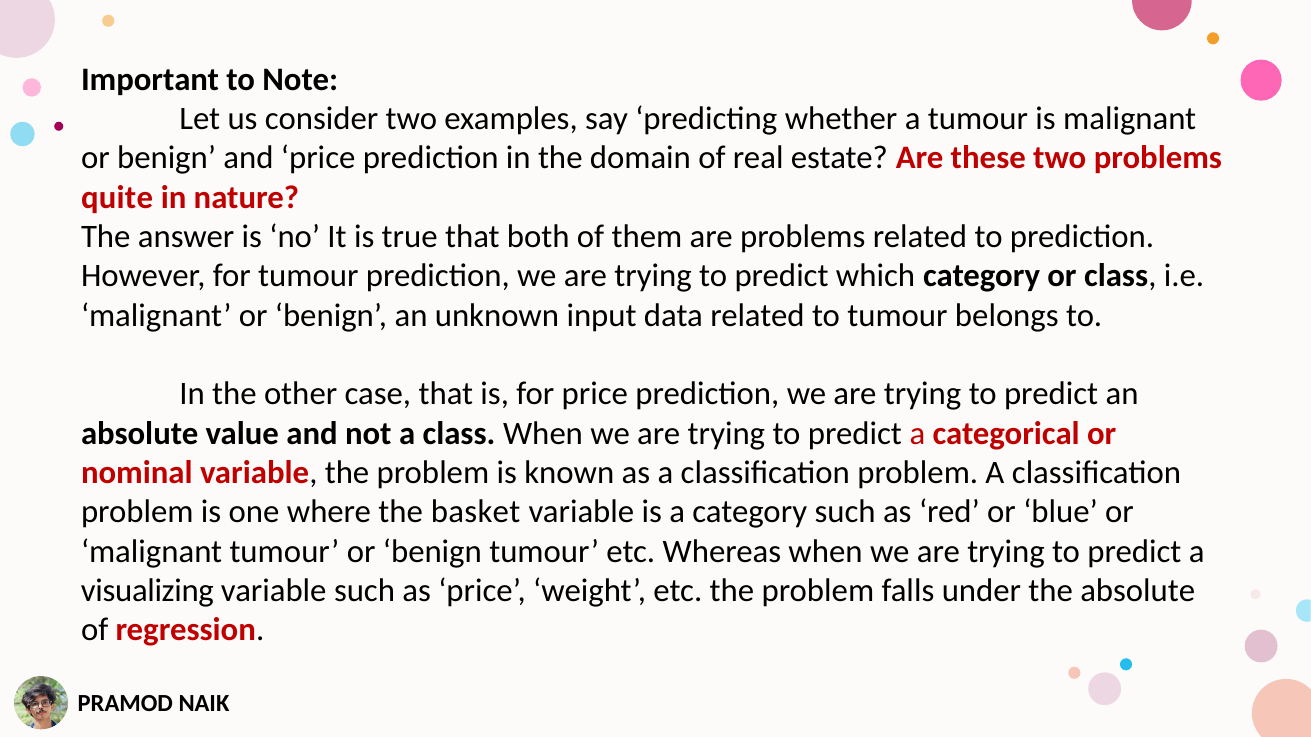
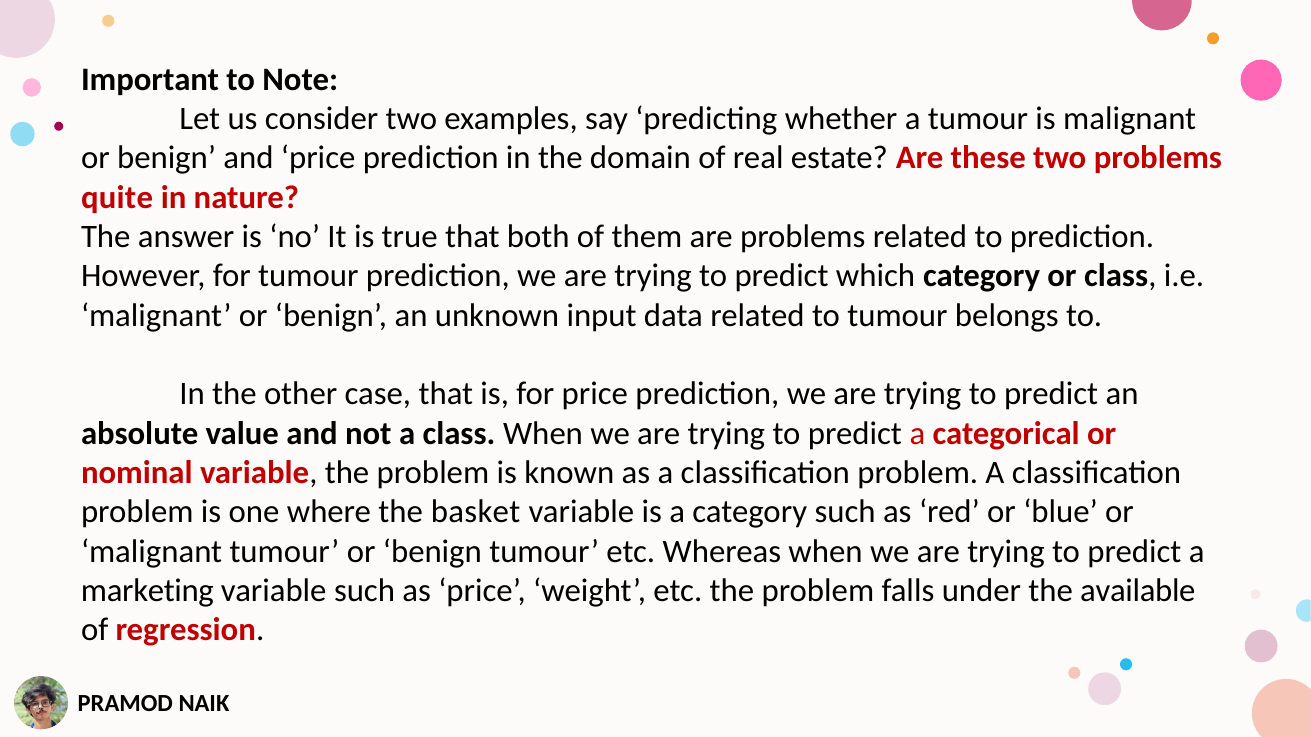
visualizing: visualizing -> marketing
the absolute: absolute -> available
